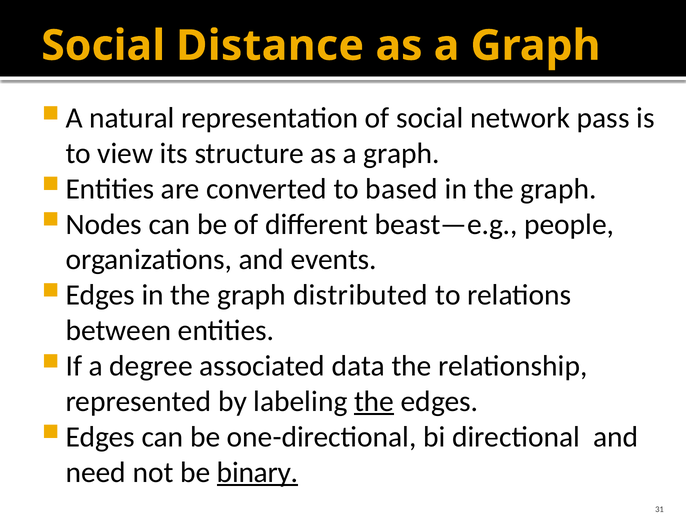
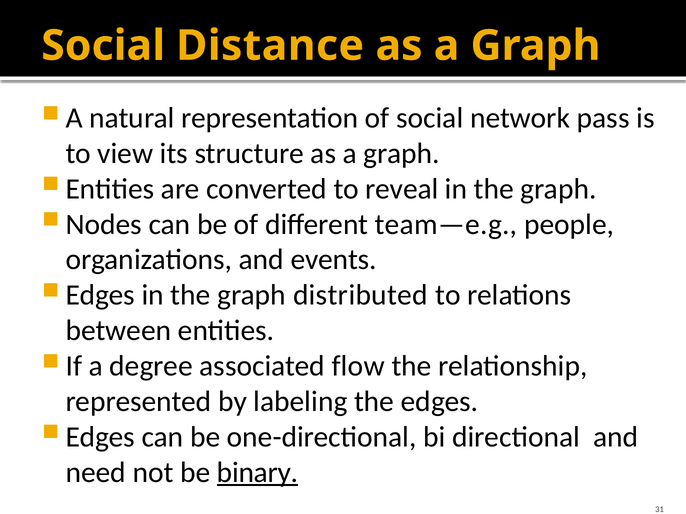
based: based -> reveal
beast—e.g: beast—e.g -> team—e.g
data: data -> flow
the at (374, 402) underline: present -> none
